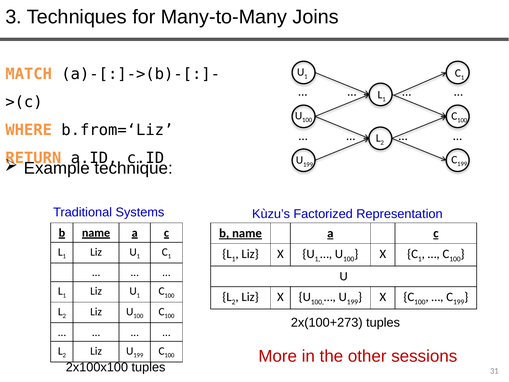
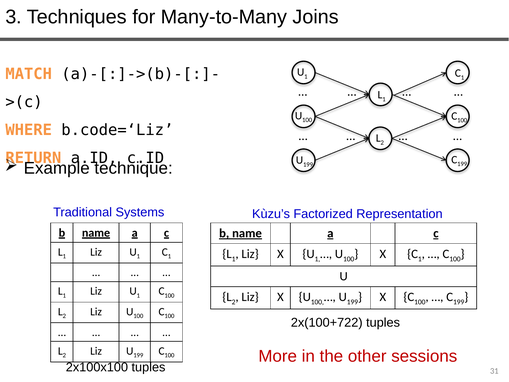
b.from=‘Liz: b.from=‘Liz -> b.code=‘Liz
2x(100+273: 2x(100+273 -> 2x(100+722
